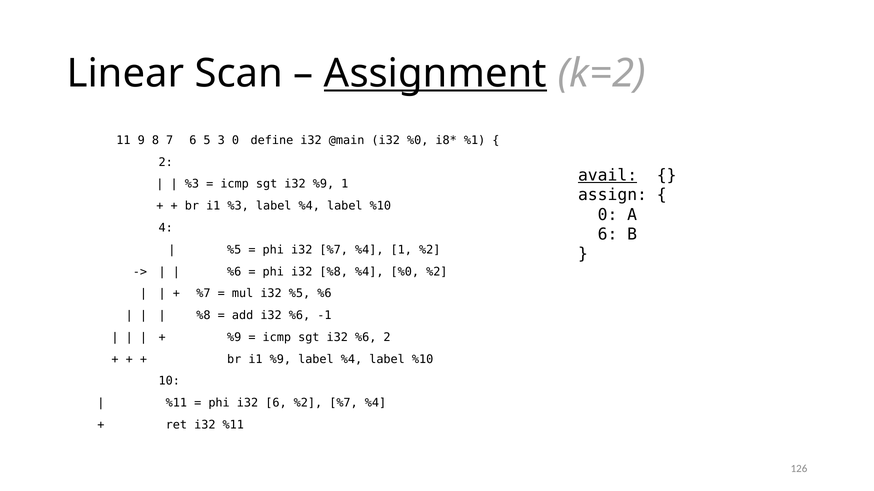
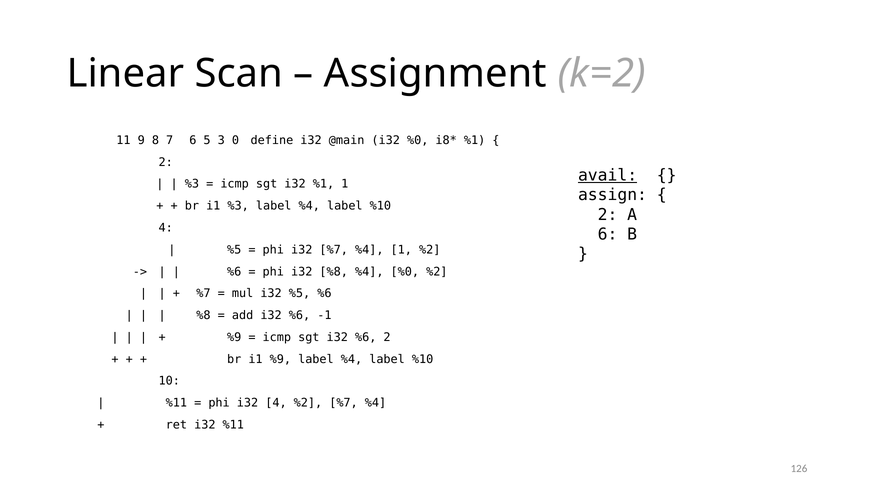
Assignment underline: present -> none
i32 %9: %9 -> %1
0 at (608, 215): 0 -> 2
i32 6: 6 -> 4
